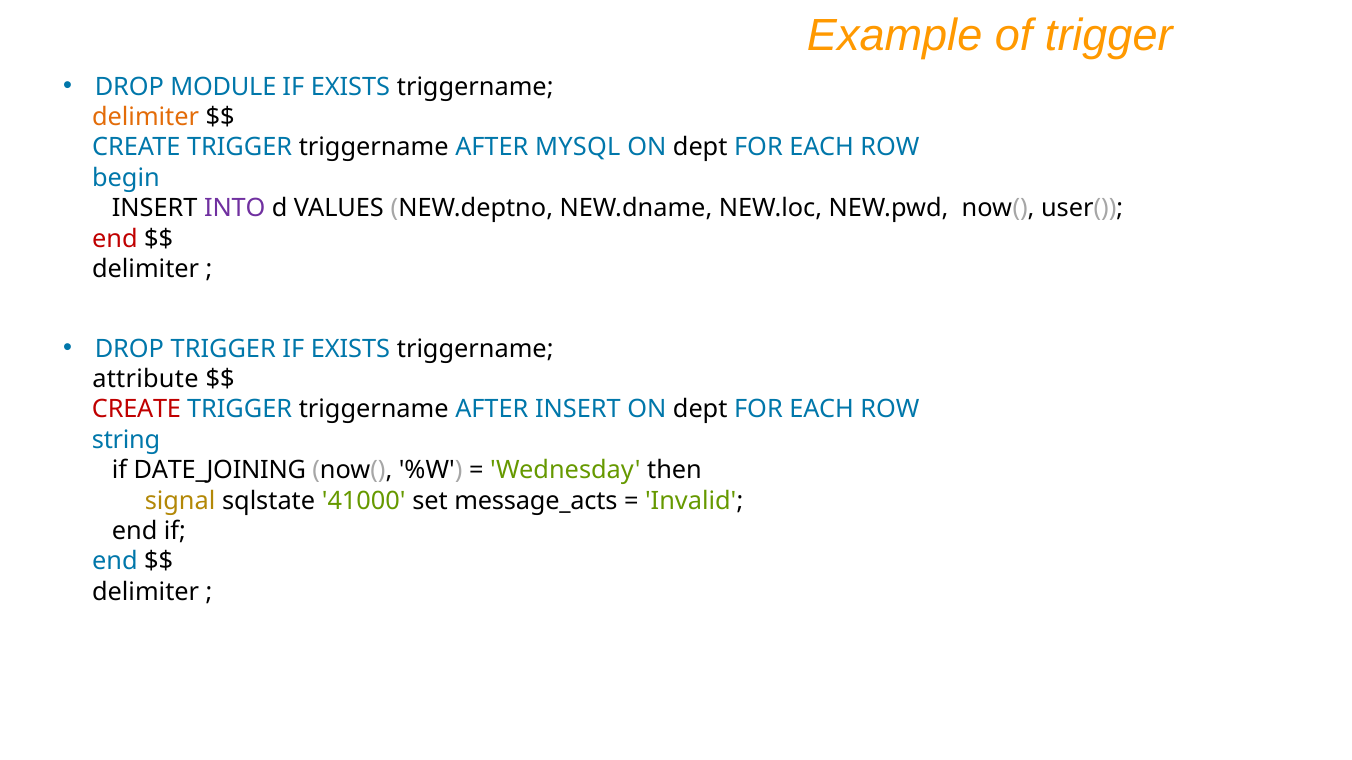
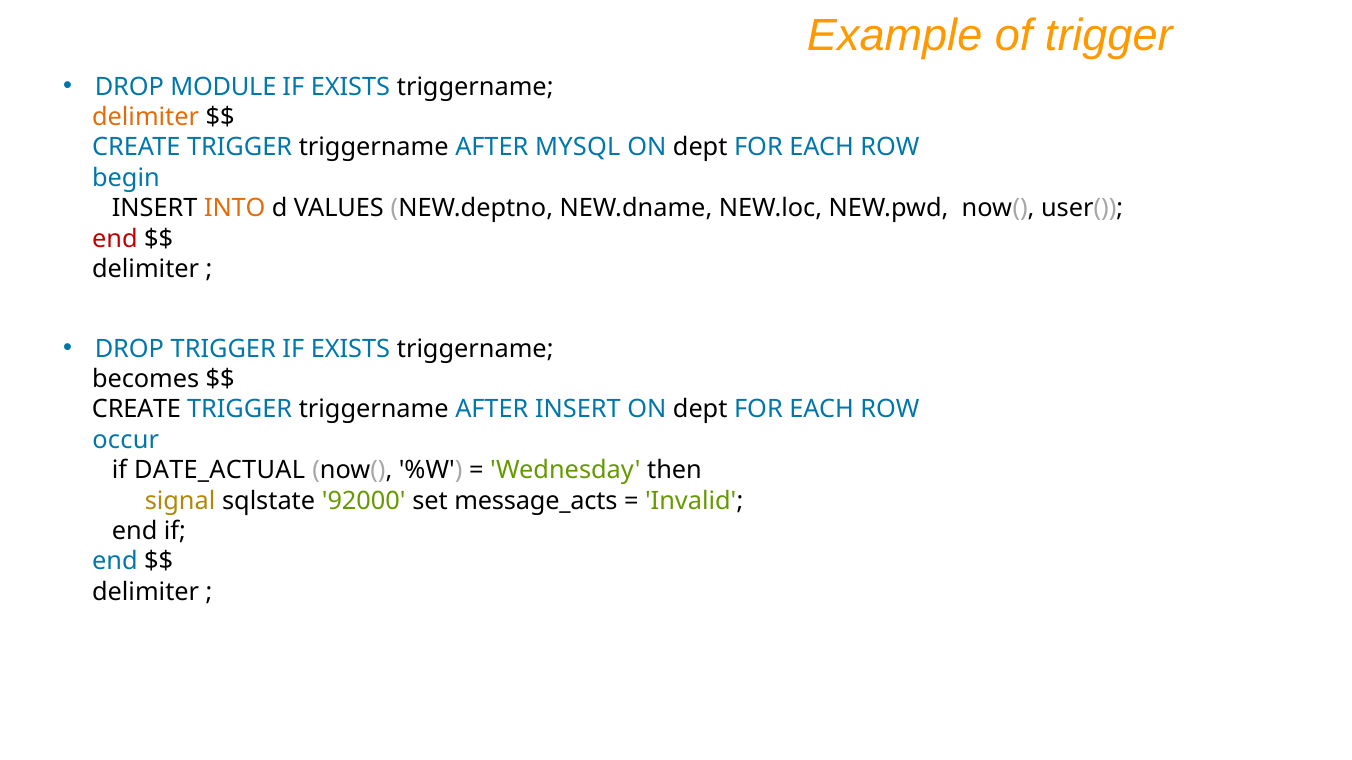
INTO colour: purple -> orange
attribute: attribute -> becomes
CREATE at (136, 410) colour: red -> black
string: string -> occur
DATE_JOINING: DATE_JOINING -> DATE_ACTUAL
41000: 41000 -> 92000
